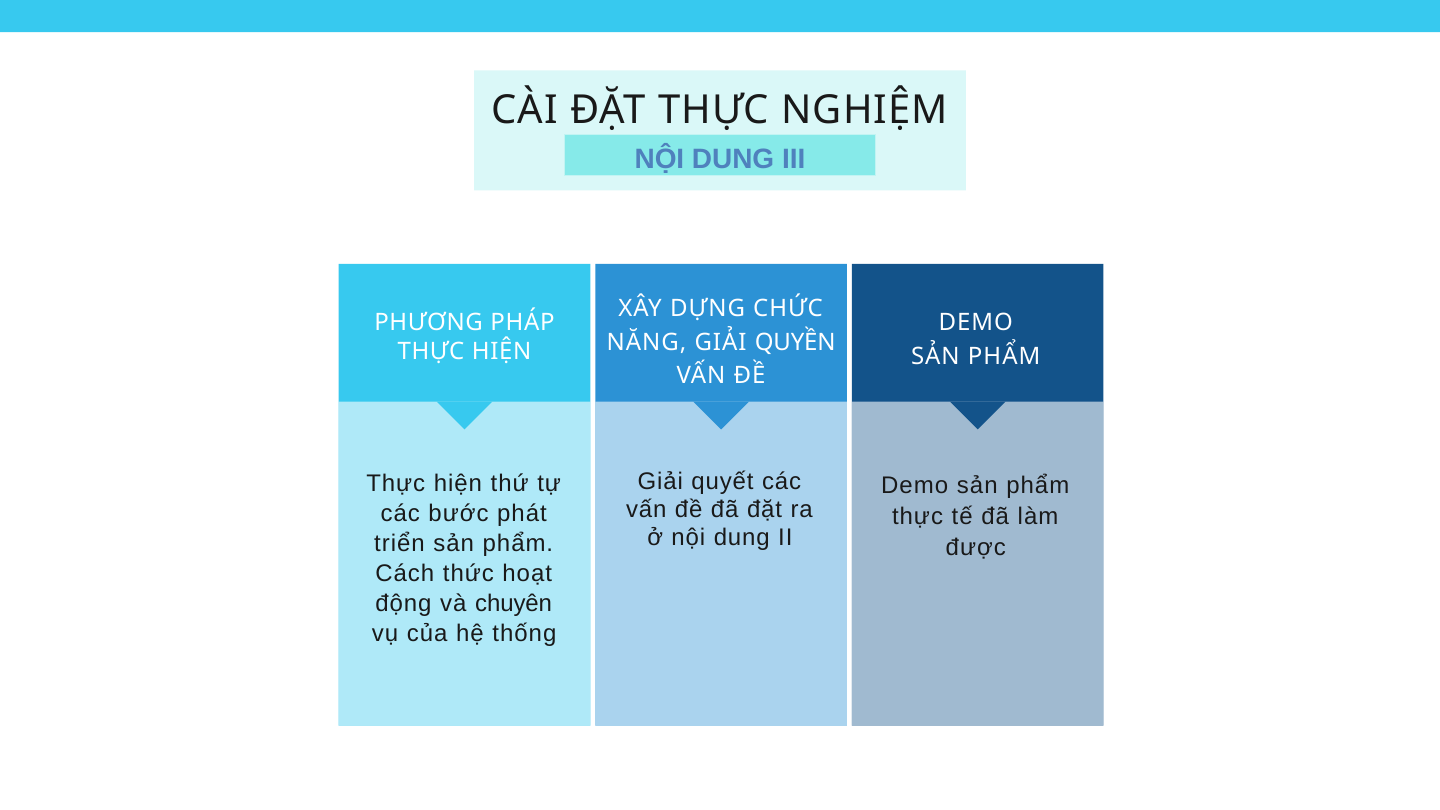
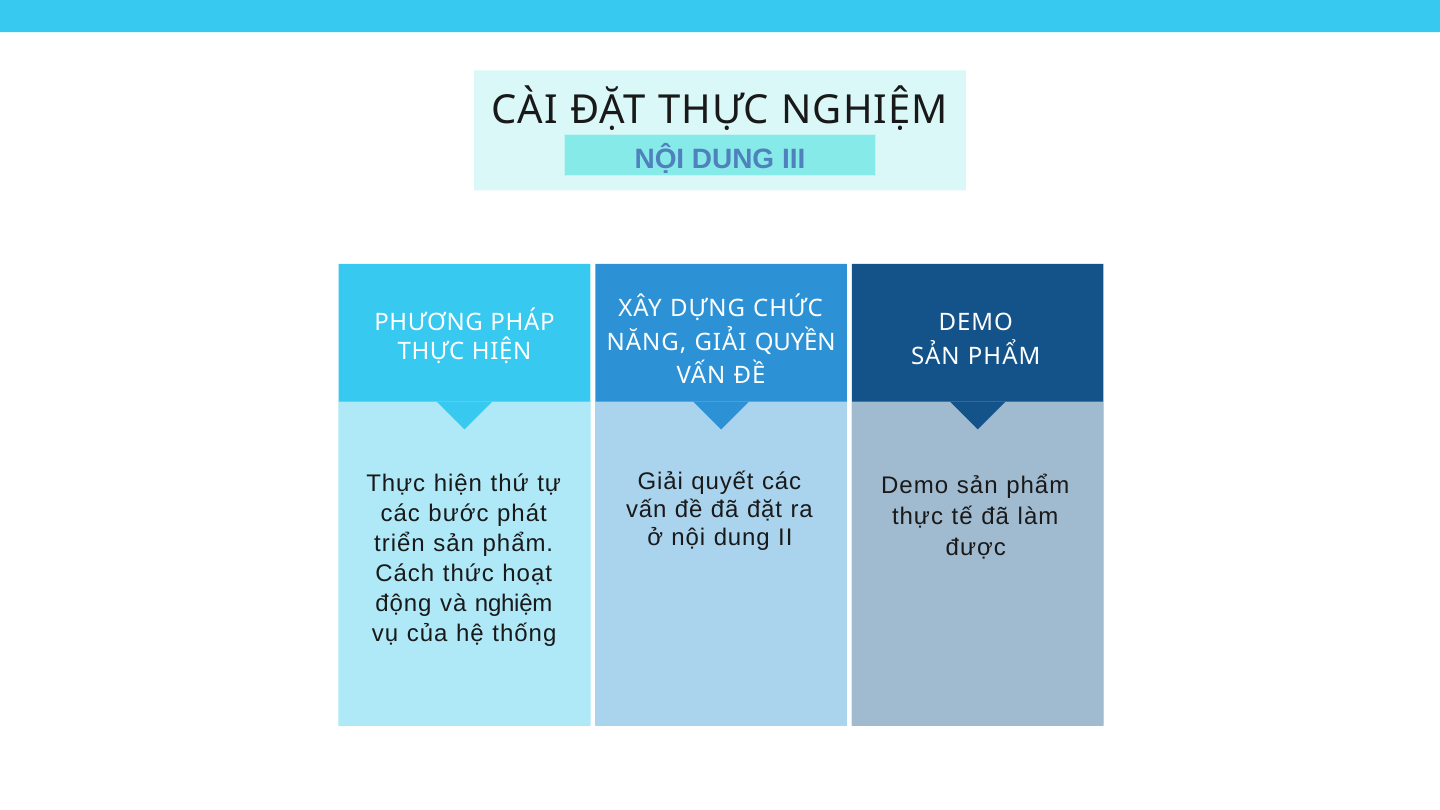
và chuyên: chuyên -> nghiệm
